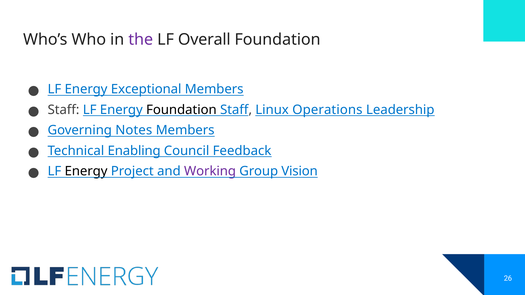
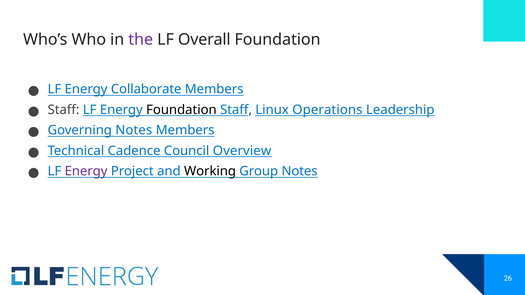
Exceptional: Exceptional -> Collaborate
Enabling: Enabling -> Cadence
Feedback: Feedback -> Overview
Energy at (86, 172) colour: black -> purple
Working colour: purple -> black
Group Vision: Vision -> Notes
